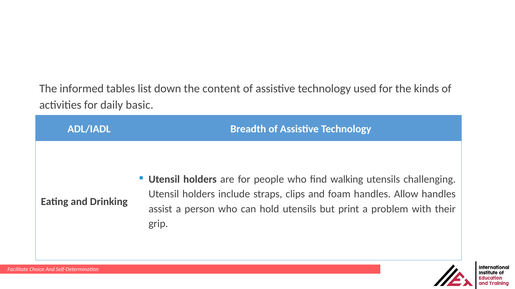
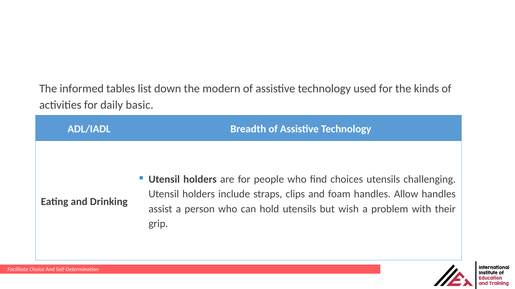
content: content -> modern
walking: walking -> choices
print: print -> wish
